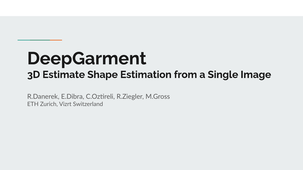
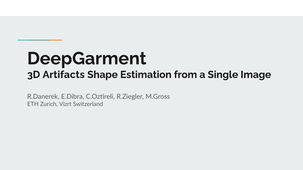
Estimate: Estimate -> Artifacts
